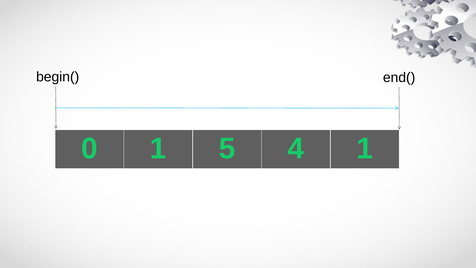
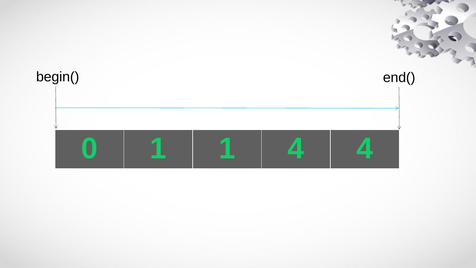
1 5: 5 -> 1
4 1: 1 -> 4
